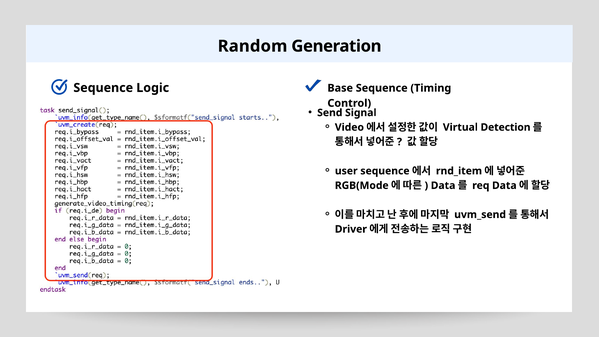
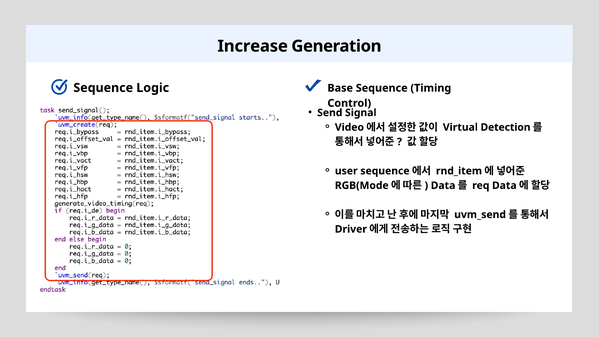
Random: Random -> Increase
